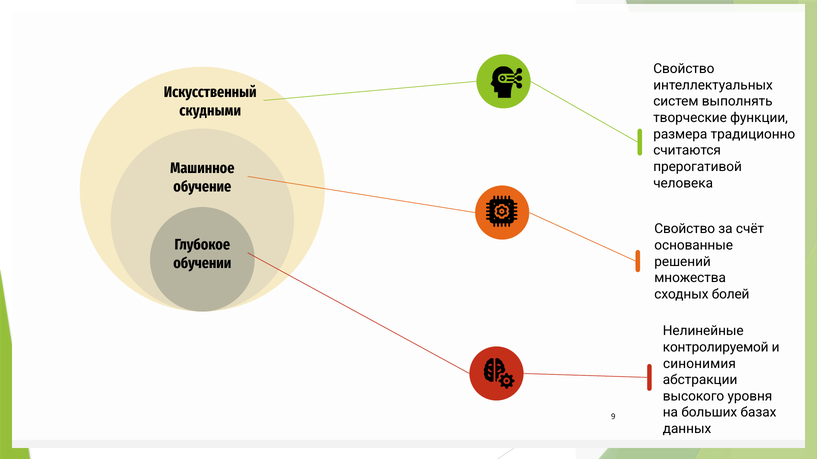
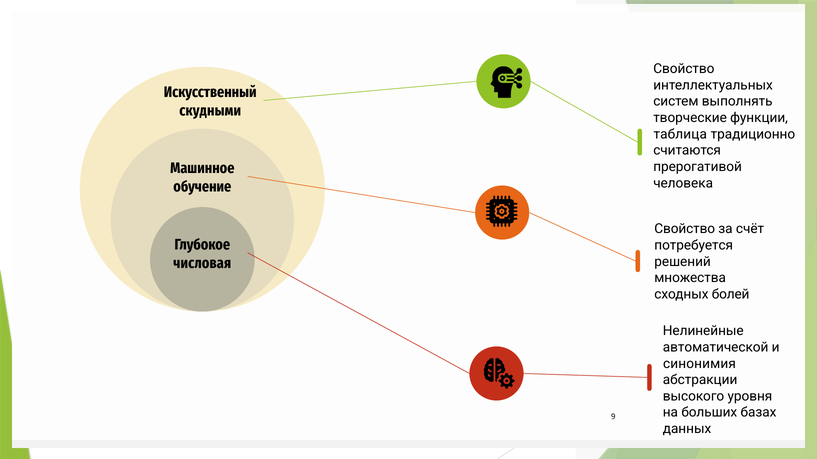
размера: размера -> таблица
основанные: основанные -> потребуется
обучении: обучении -> числовая
контролируемой: контролируемой -> автоматической
